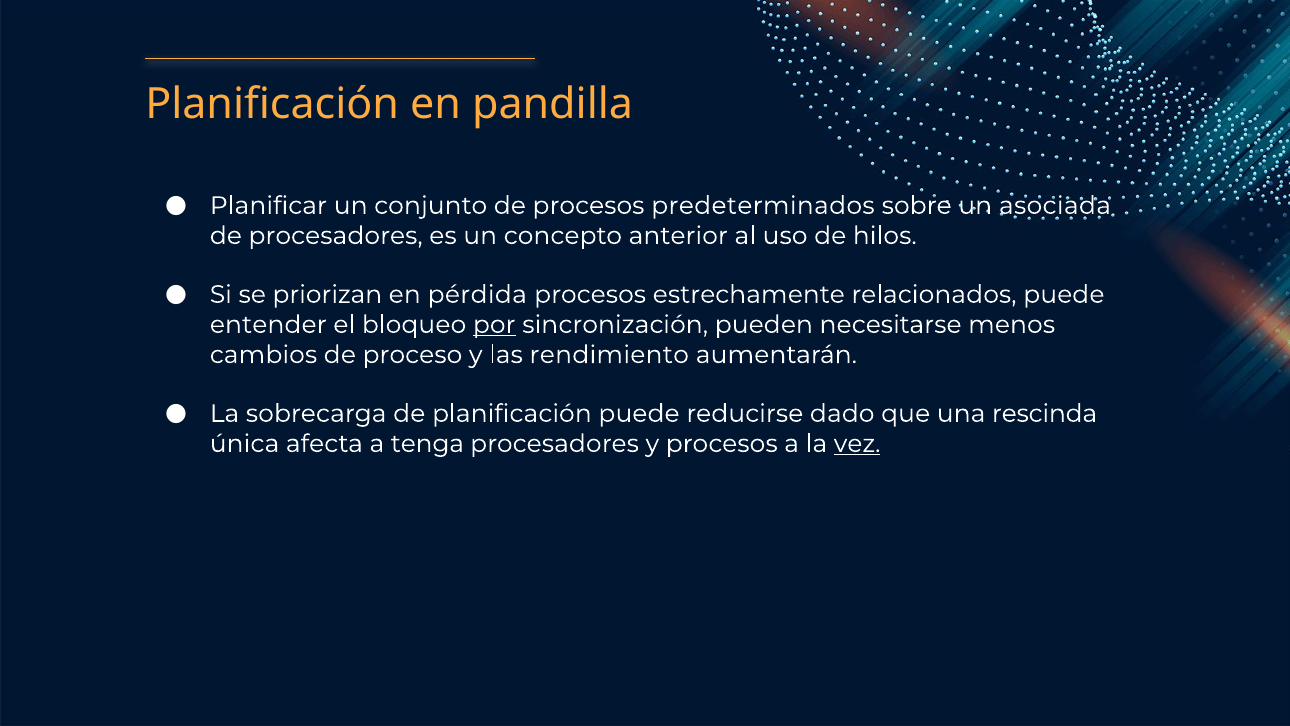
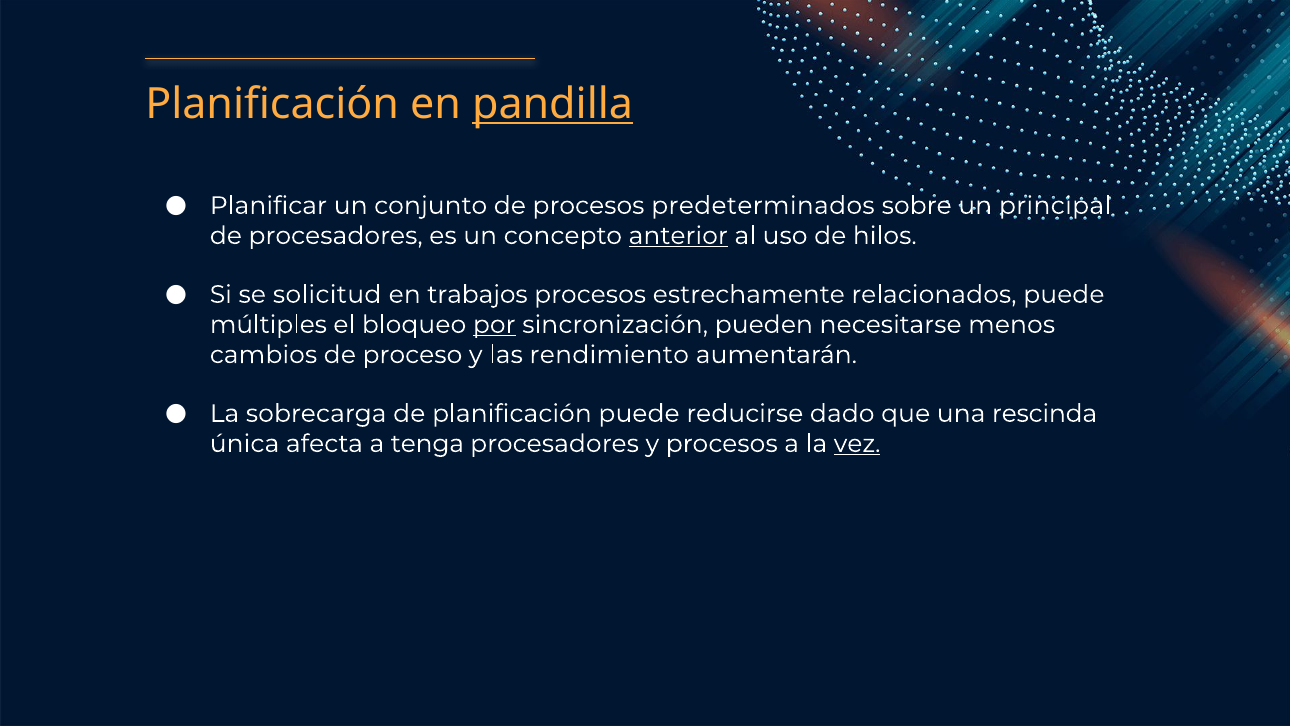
pandilla underline: none -> present
asociada: asociada -> principal
anterior underline: none -> present
priorizan: priorizan -> solicitud
pérdida: pérdida -> trabajos
entender: entender -> múltiples
